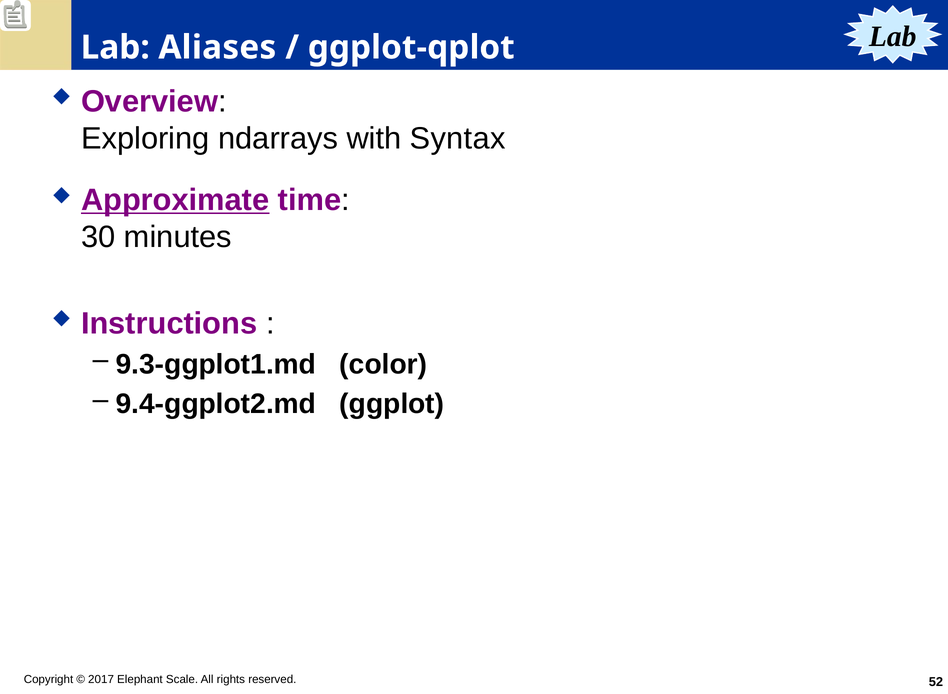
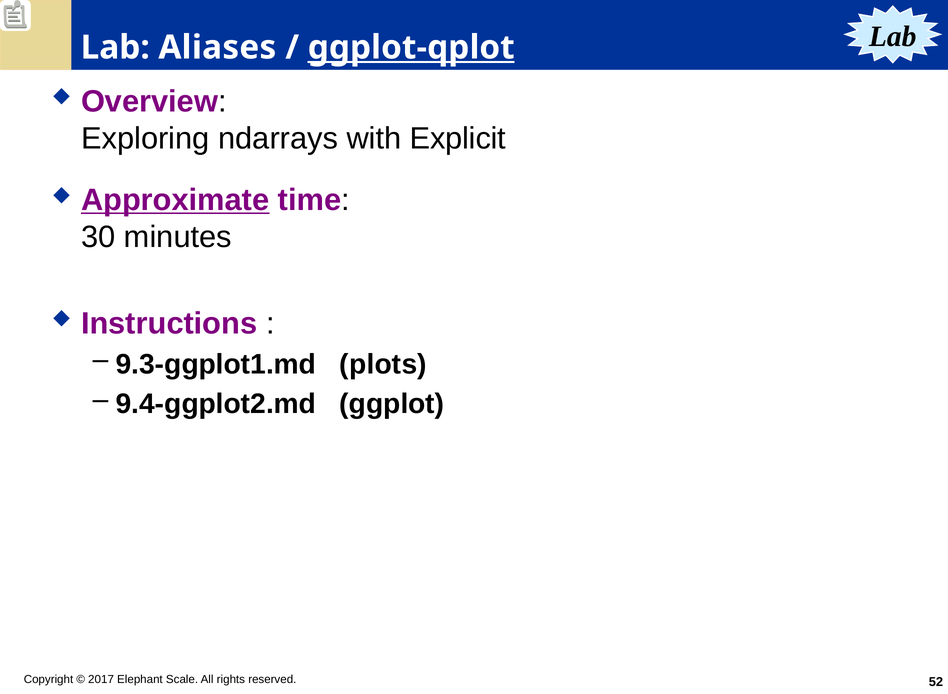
ggplot-qplot underline: none -> present
Syntax: Syntax -> Explicit
color: color -> plots
